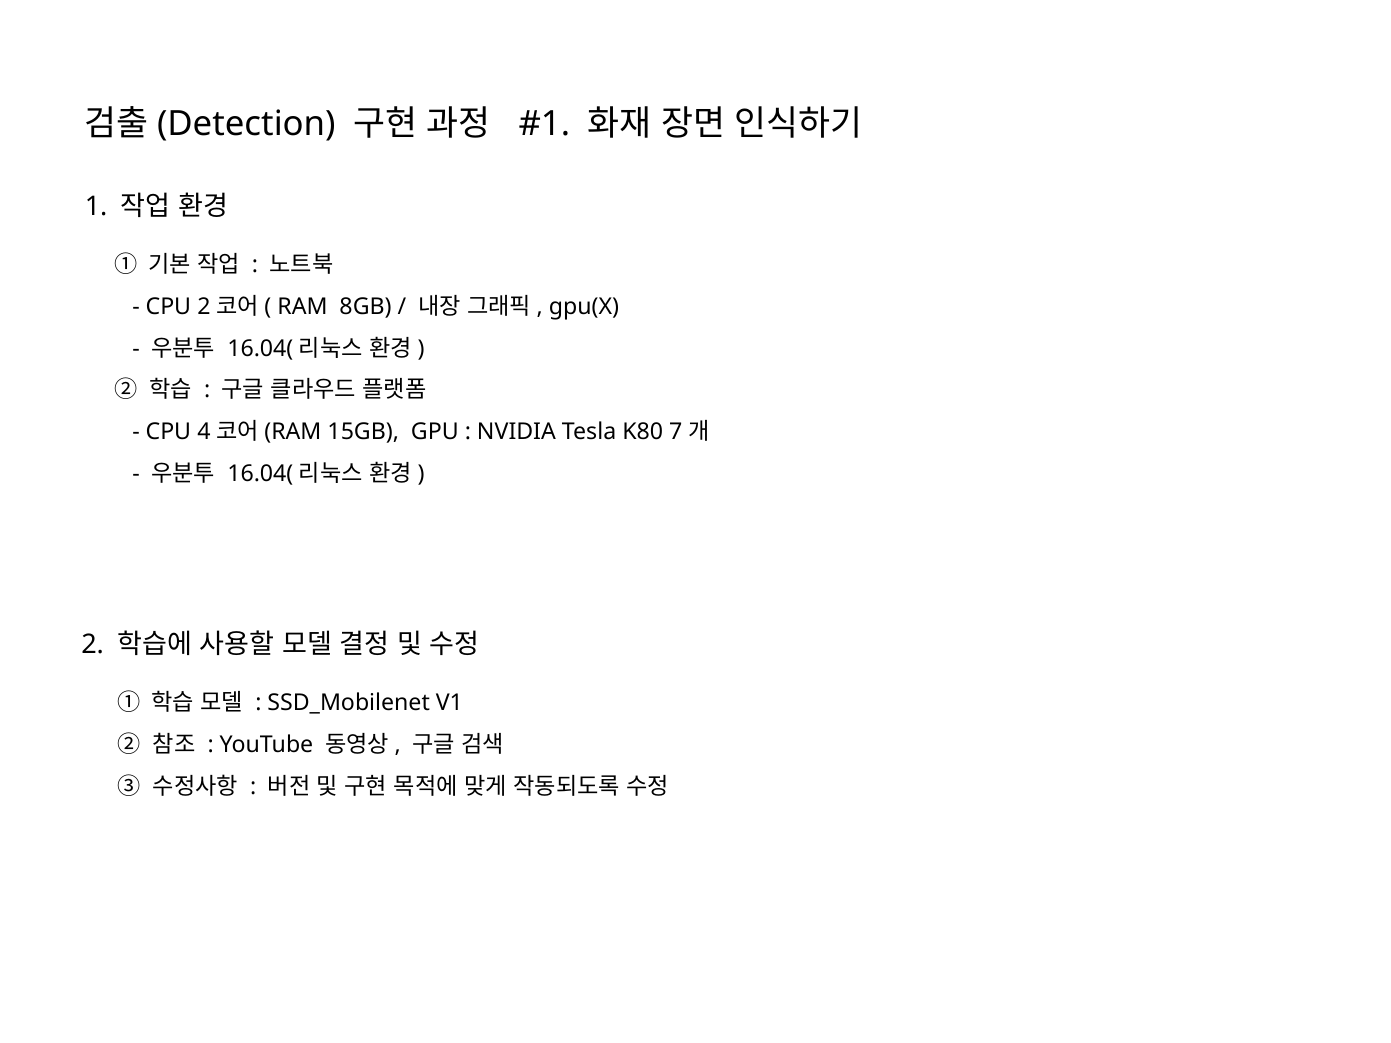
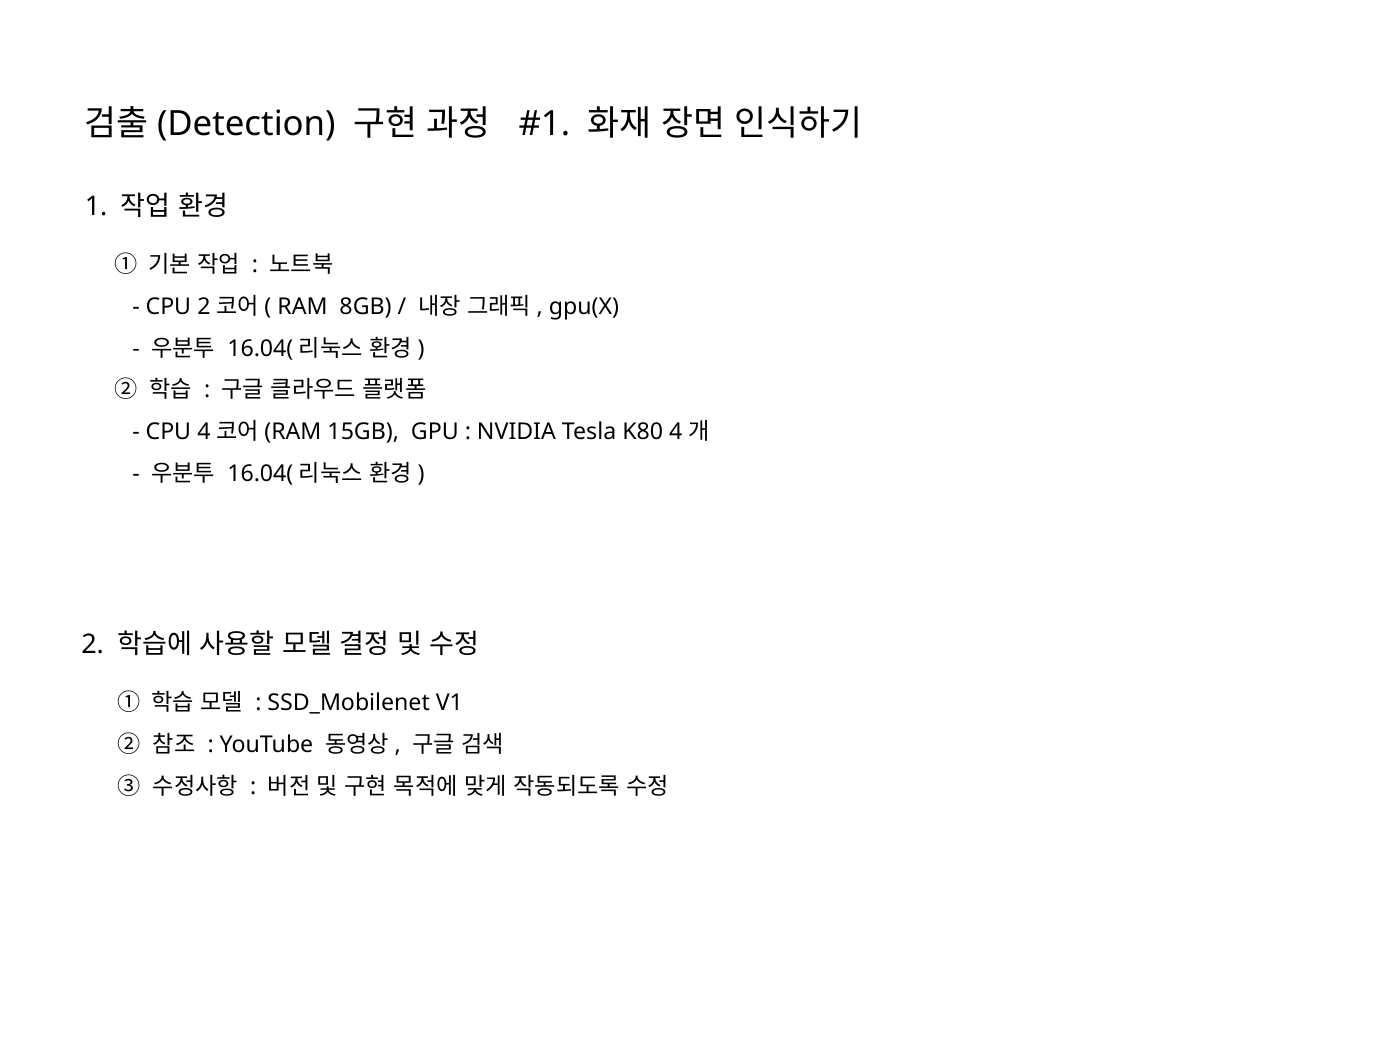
7: 7 -> 4
